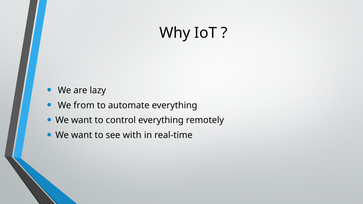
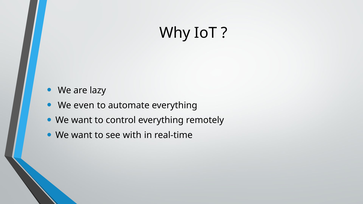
from: from -> even
